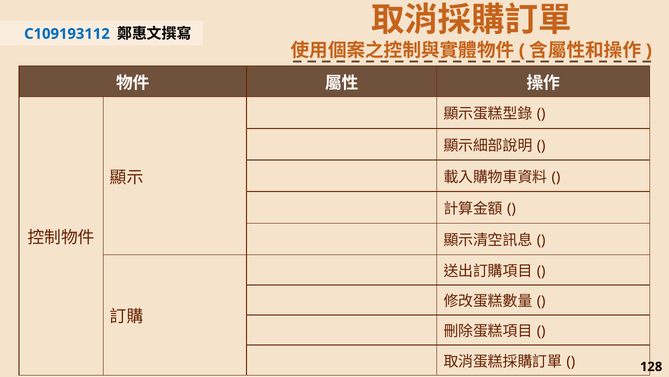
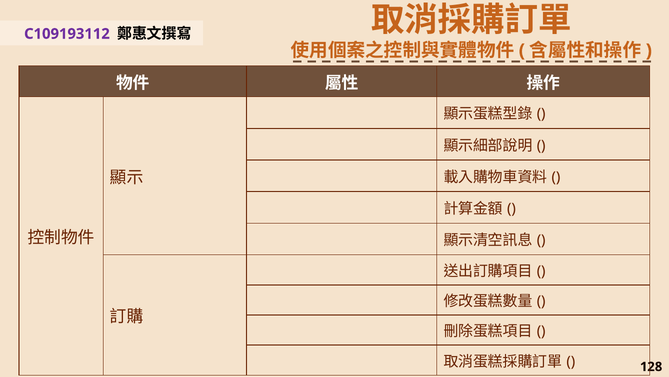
C109193112 colour: blue -> purple
